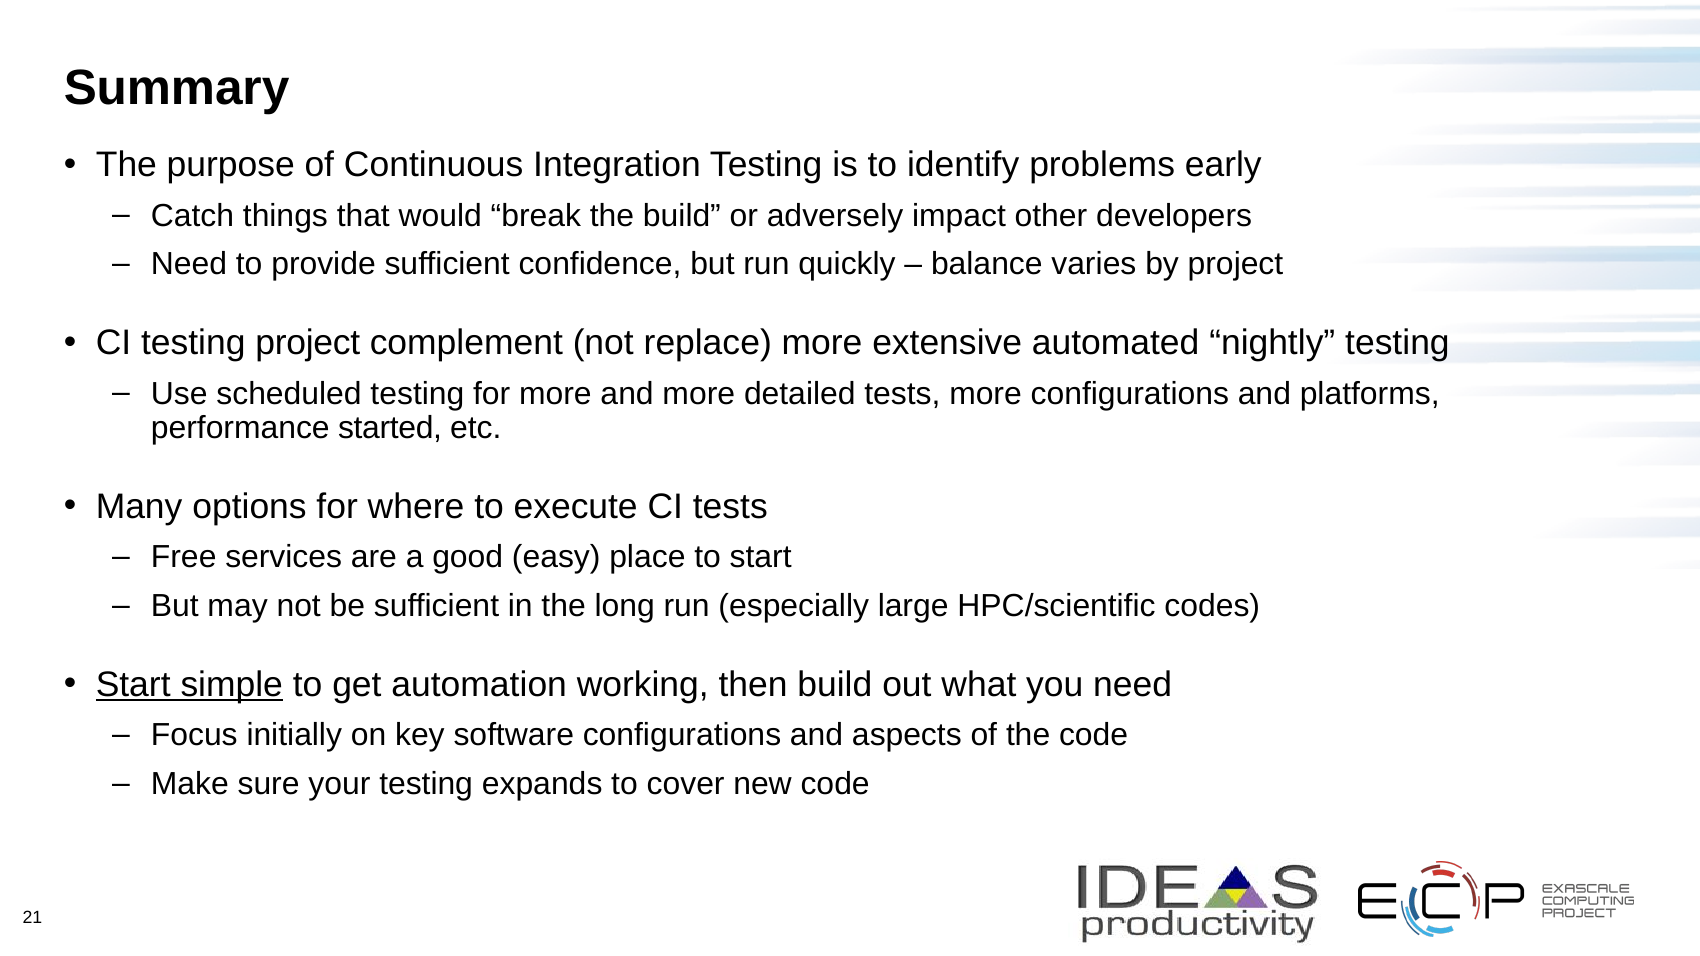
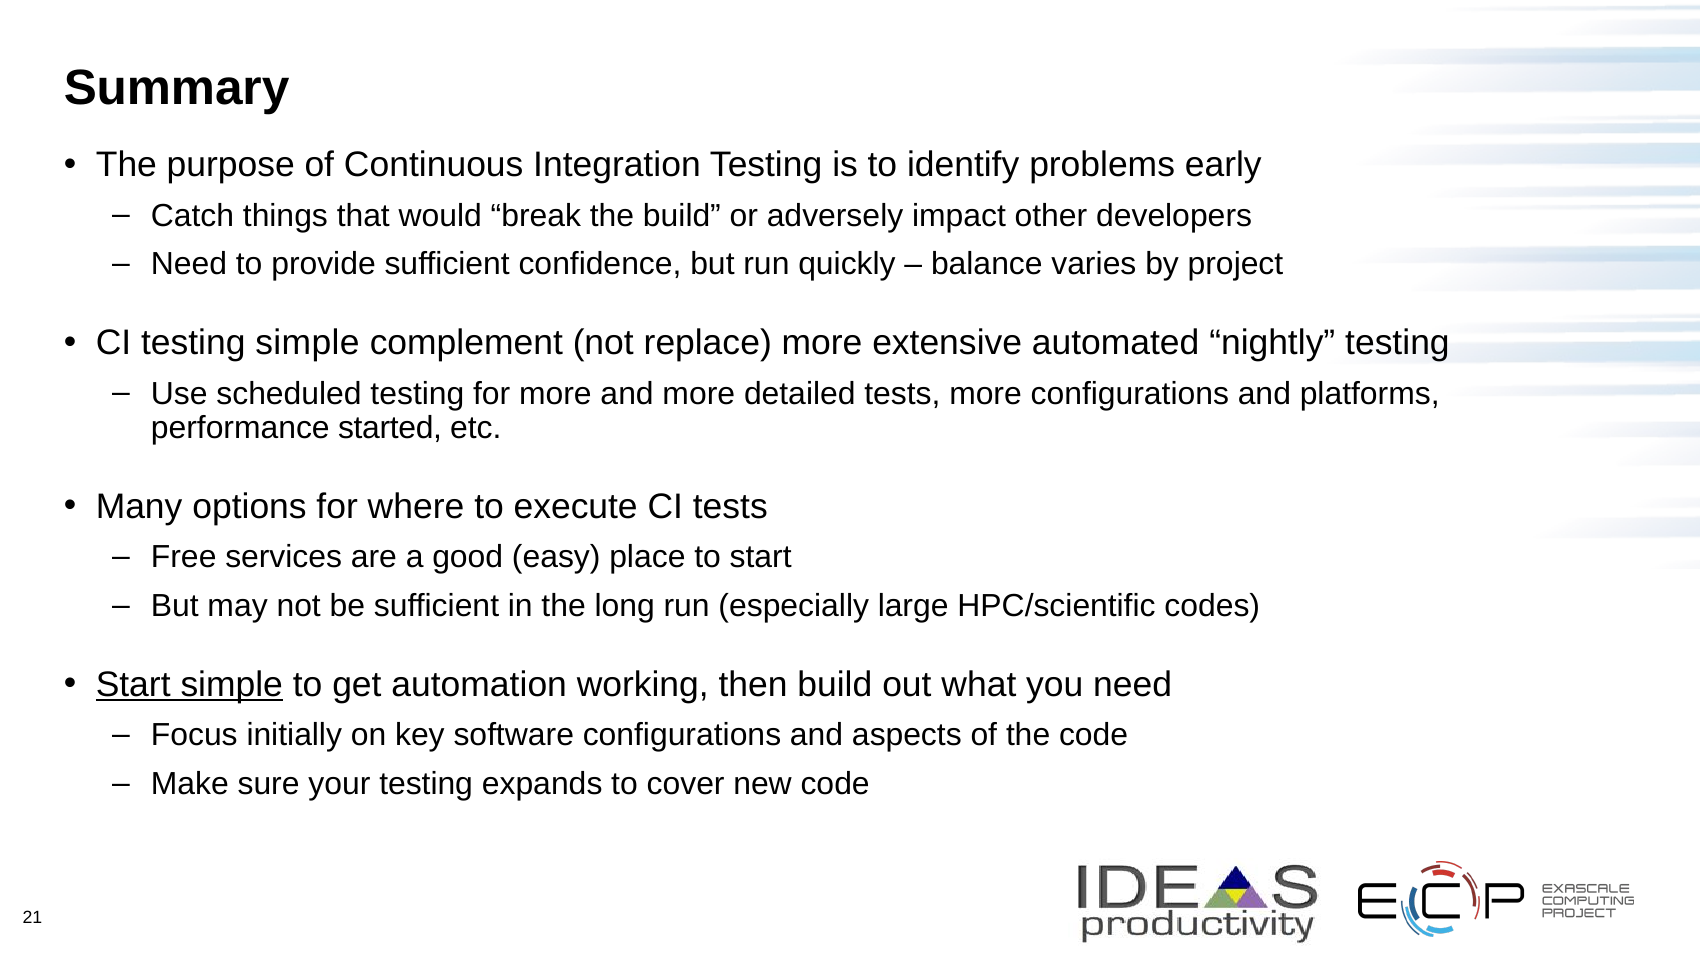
testing project: project -> simple
